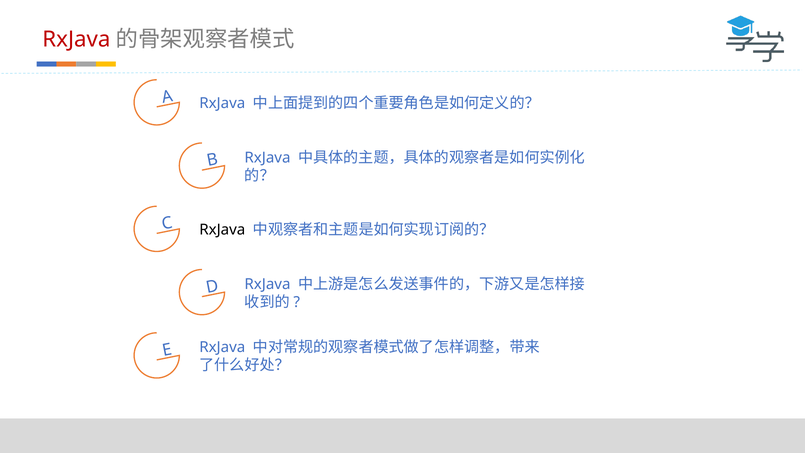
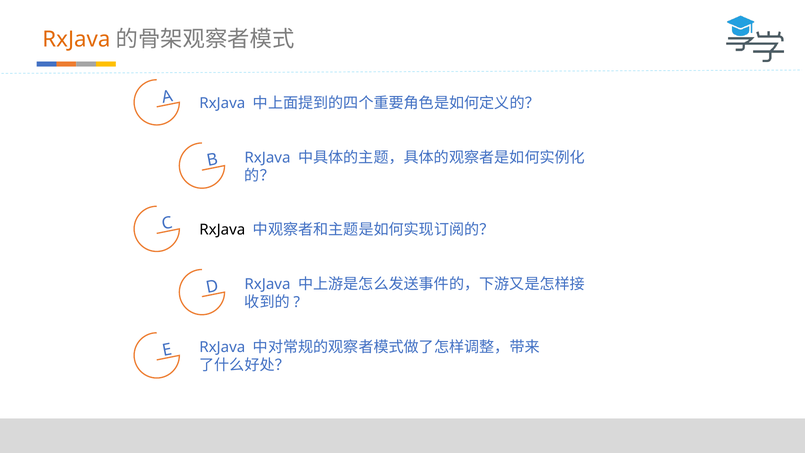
RxJava at (76, 39) colour: red -> orange
